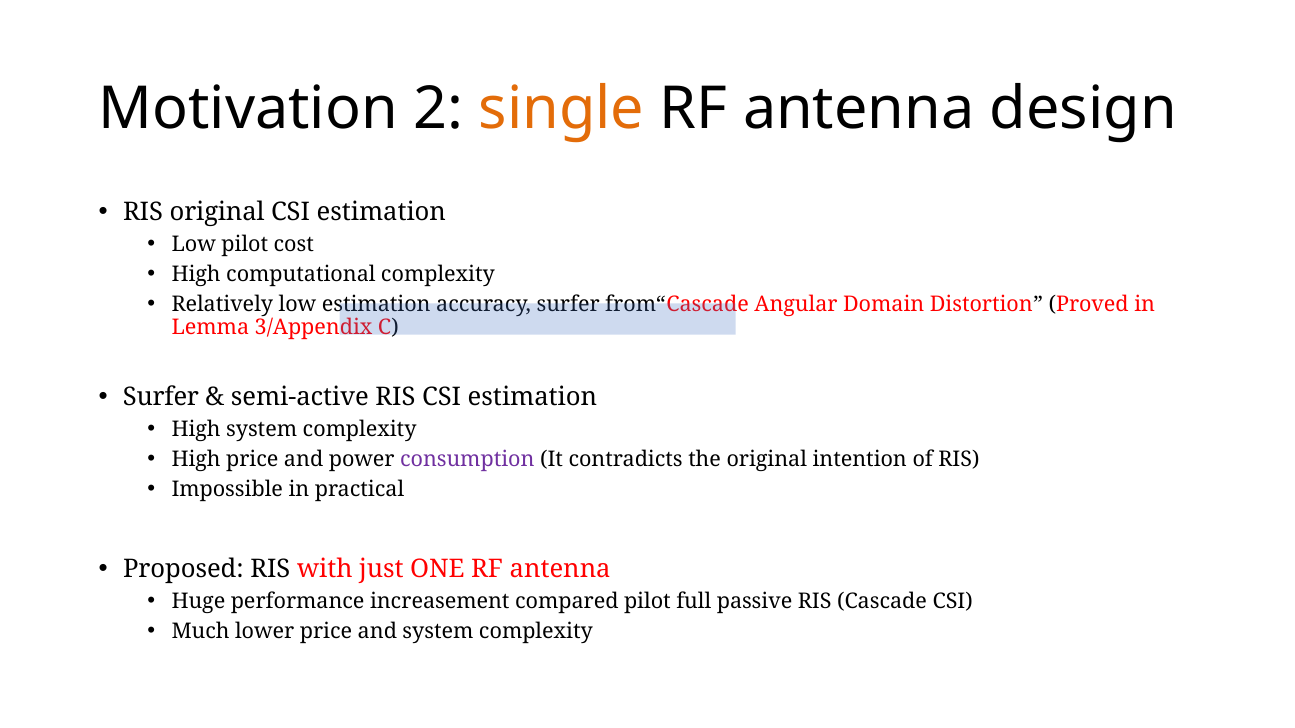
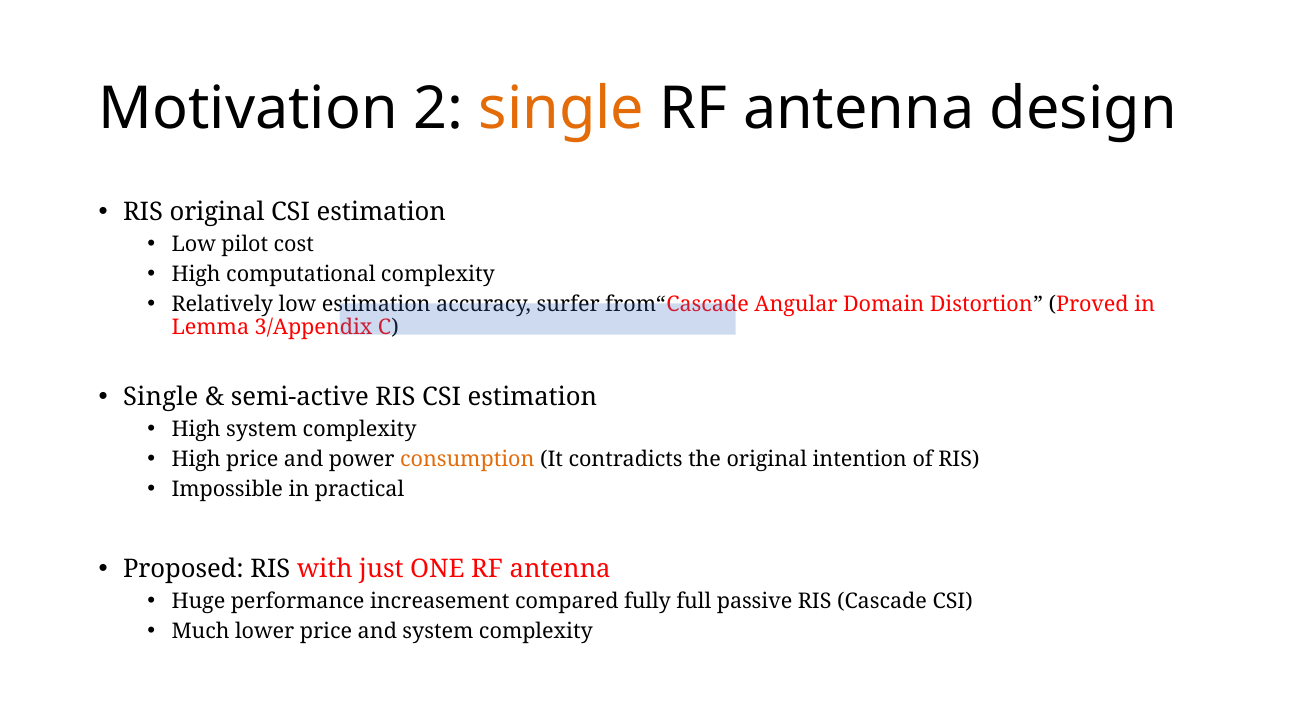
Surfer at (161, 397): Surfer -> Single
consumption colour: purple -> orange
compared pilot: pilot -> fully
